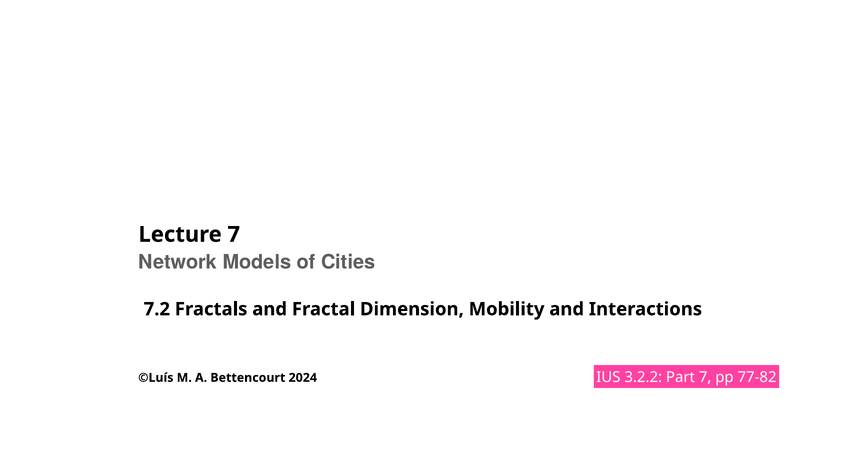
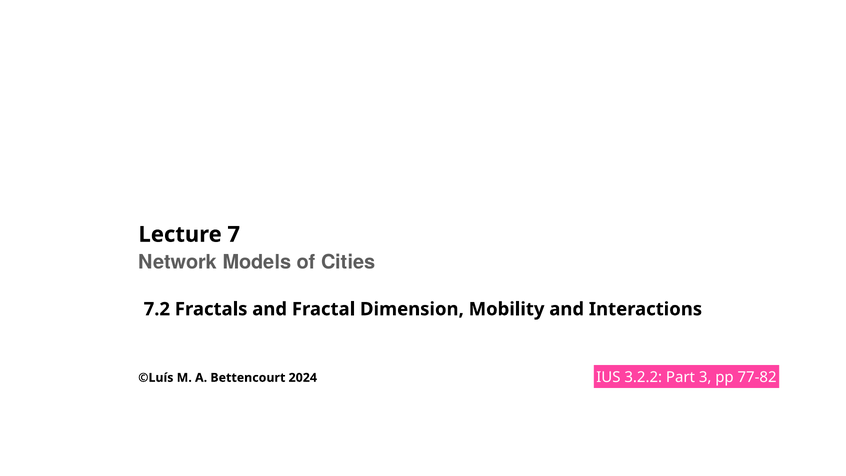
Part 7: 7 -> 3
